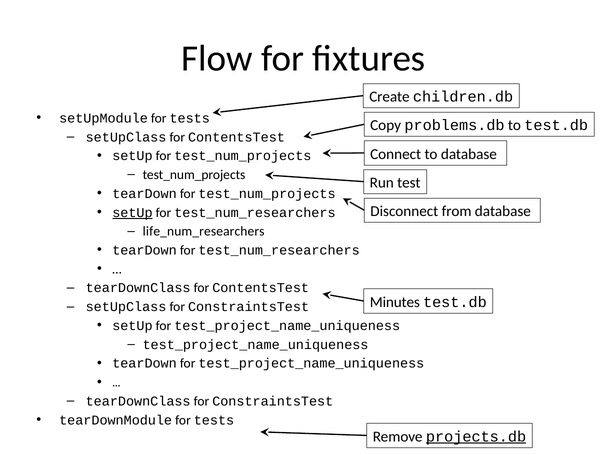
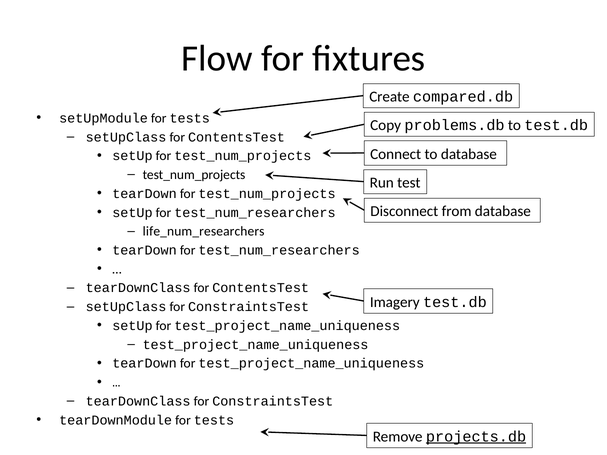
children.db: children.db -> compared.db
setUp at (132, 213) underline: present -> none
Minutes: Minutes -> Imagery
